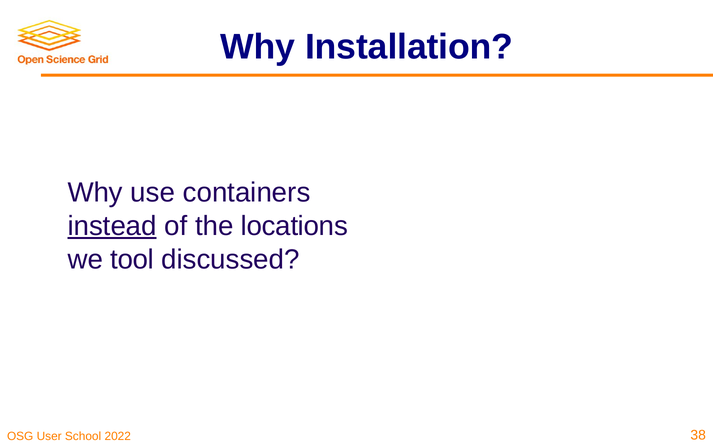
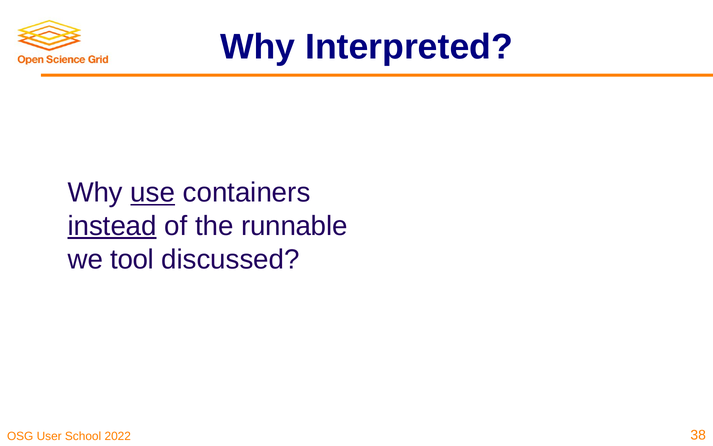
Installation: Installation -> Interpreted
use underline: none -> present
locations: locations -> runnable
